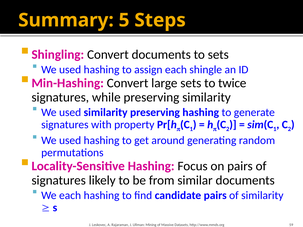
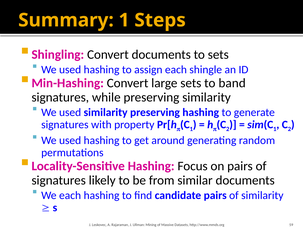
Summary 5: 5 -> 1
twice: twice -> band
